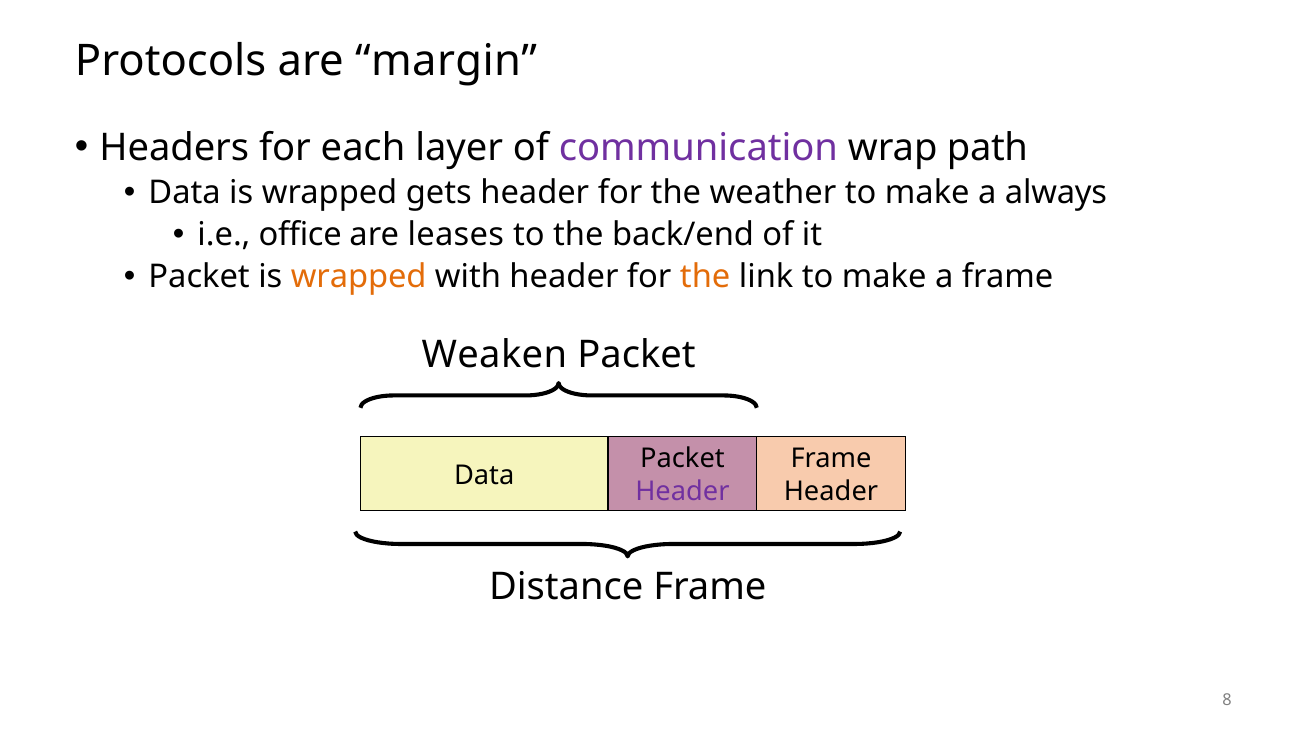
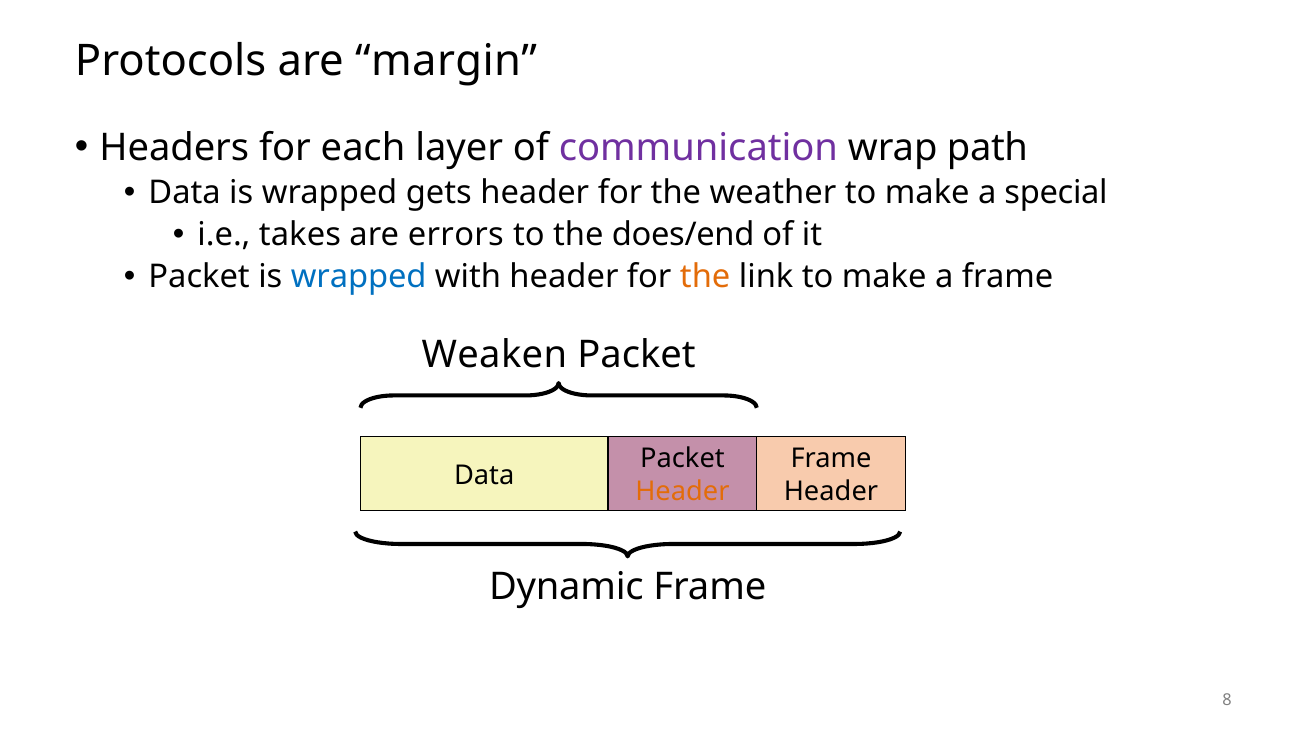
always: always -> special
office: office -> takes
leases: leases -> errors
back/end: back/end -> does/end
wrapped at (359, 277) colour: orange -> blue
Header at (682, 492) colour: purple -> orange
Distance: Distance -> Dynamic
